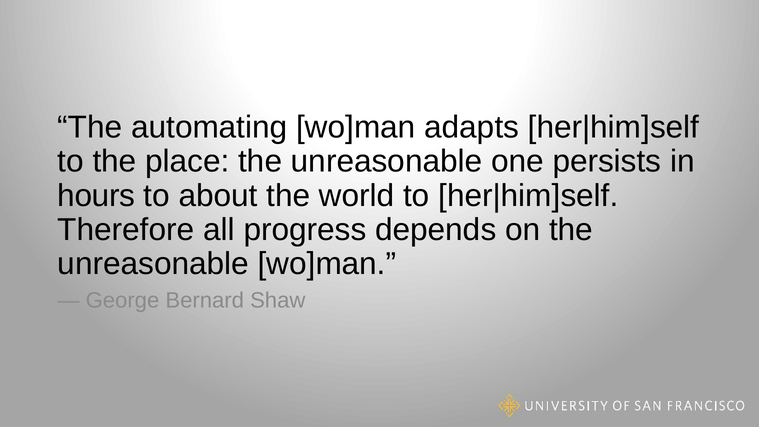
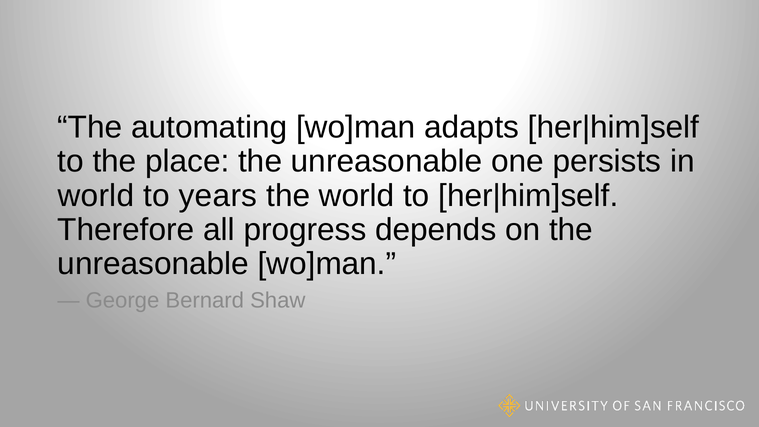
hours at (96, 196): hours -> world
about: about -> years
